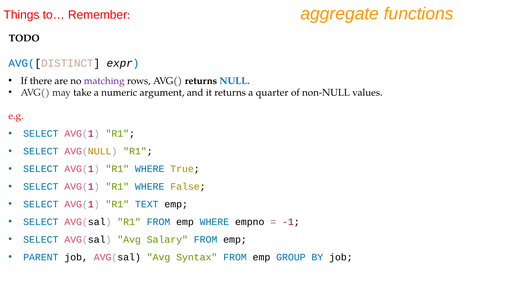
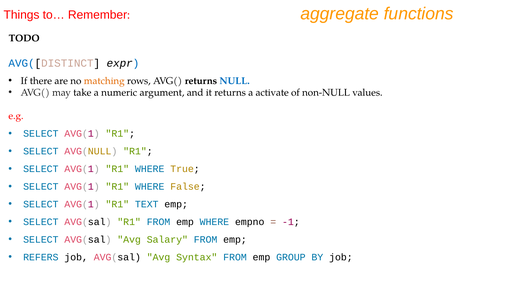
matching colour: purple -> orange
quarter: quarter -> activate
PARENT: PARENT -> REFERS
